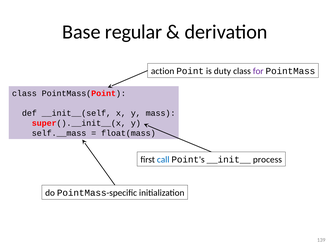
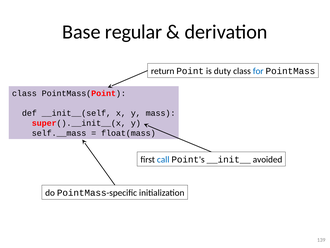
action: action -> return
for colour: purple -> blue
process: process -> avoided
